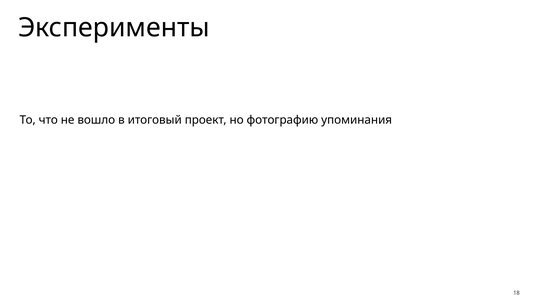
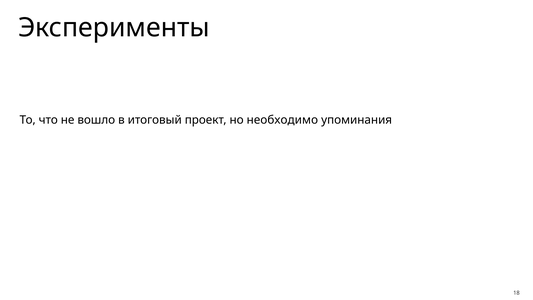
фотографию: фотографию -> необходимо
